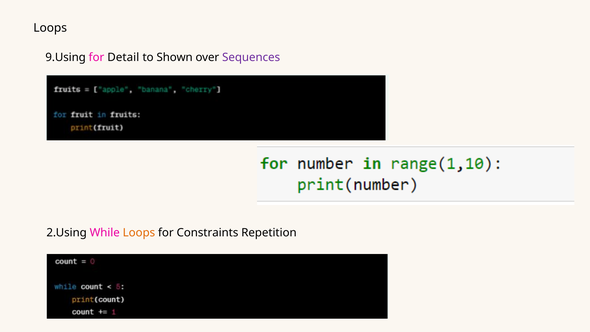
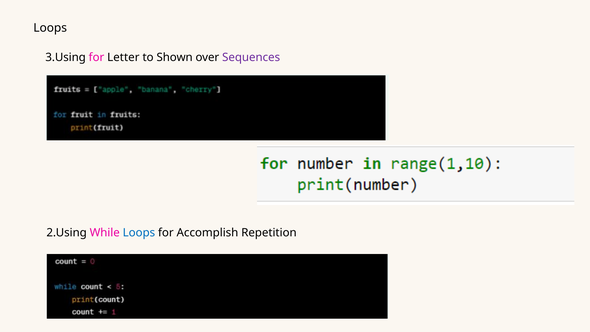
9.Using: 9.Using -> 3.Using
Detail: Detail -> Letter
Loops at (139, 233) colour: orange -> blue
Constraints: Constraints -> Accomplish
